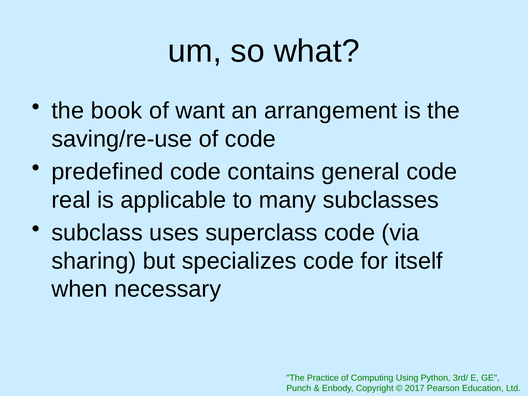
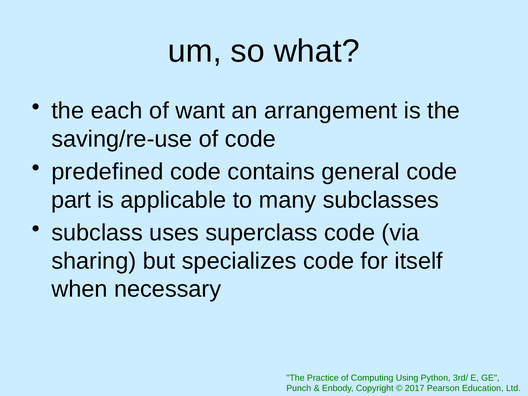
book: book -> each
real: real -> part
